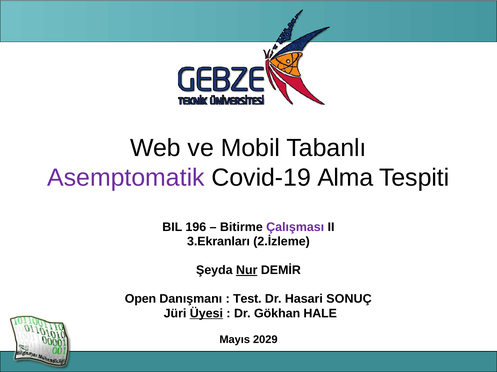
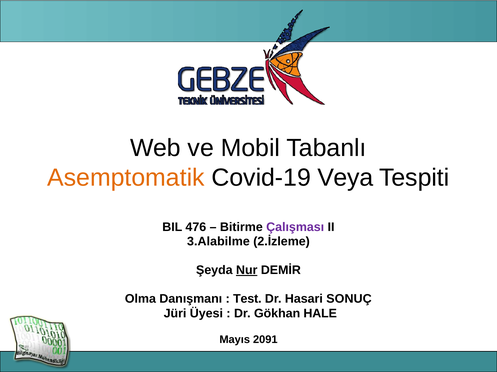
Asemptomatik colour: purple -> orange
Alma: Alma -> Veya
196: 196 -> 476
3.Ekranları: 3.Ekranları -> 3.Alabilme
Open: Open -> Olma
Üyesi underline: present -> none
2029: 2029 -> 2091
